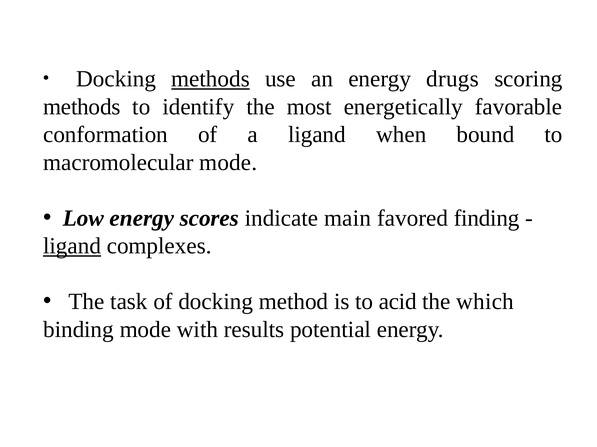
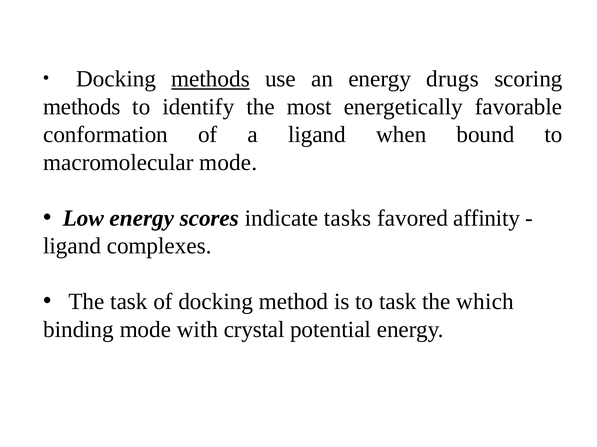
main: main -> tasks
finding: finding -> affinity
ligand at (72, 246) underline: present -> none
to acid: acid -> task
results: results -> crystal
